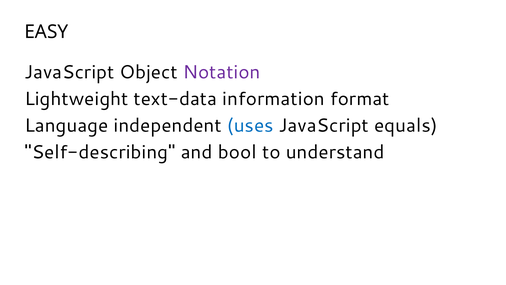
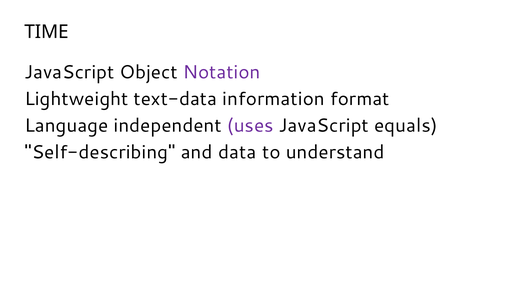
EASY: EASY -> TIME
uses colour: blue -> purple
bool: bool -> data
